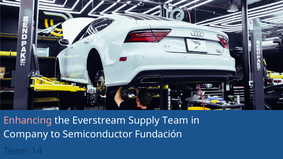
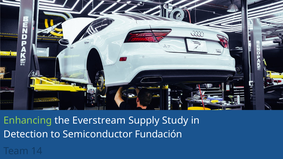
Enhancing colour: pink -> light green
Supply Team: Team -> Study
Company: Company -> Detection
